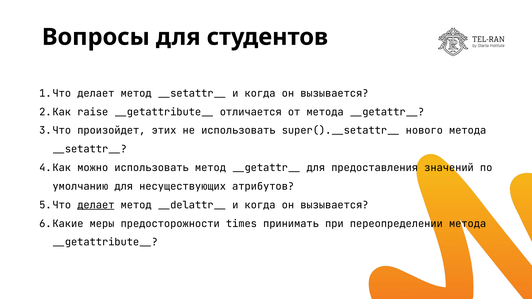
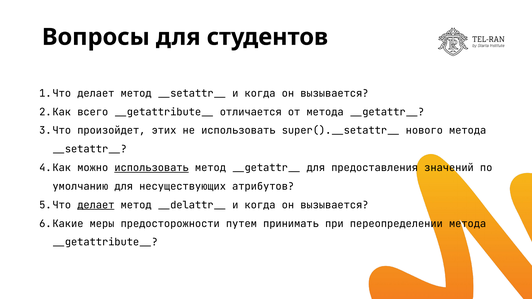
raise: raise -> всего
использовать at (152, 168) underline: none -> present
times: times -> путем
